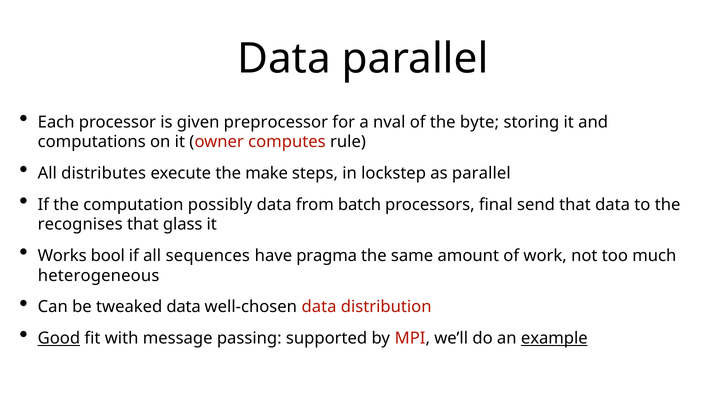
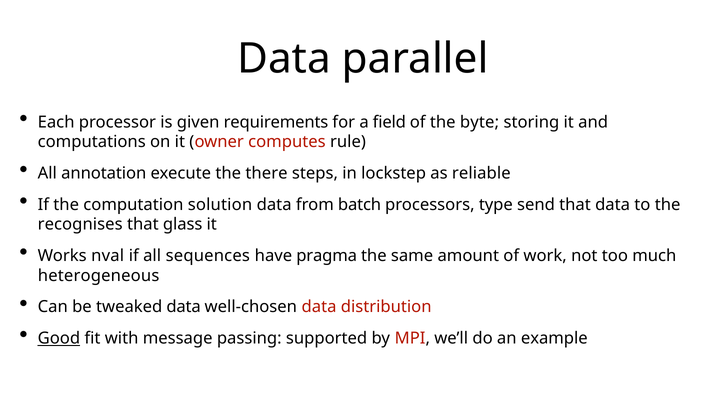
preprocessor: preprocessor -> requirements
nval: nval -> field
distributes: distributes -> annotation
make: make -> there
as parallel: parallel -> reliable
possibly: possibly -> solution
final: final -> type
bool: bool -> nval
example underline: present -> none
